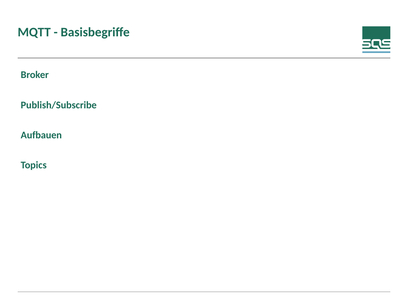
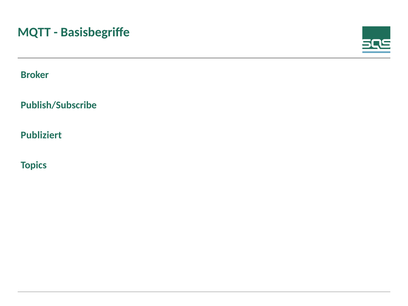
Aufbauen: Aufbauen -> Publiziert
